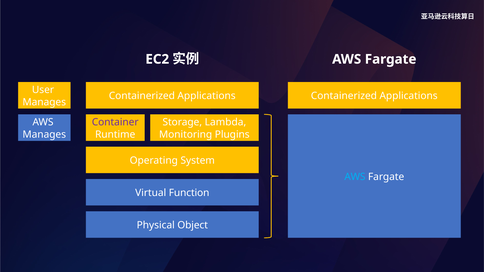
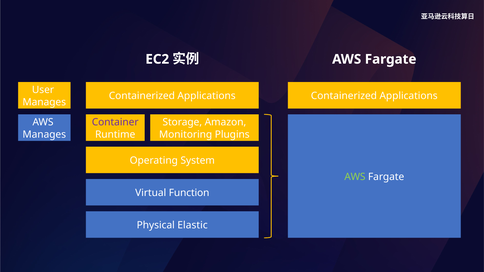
Lambda: Lambda -> Amazon
AWS at (355, 177) colour: light blue -> light green
Object: Object -> Elastic
